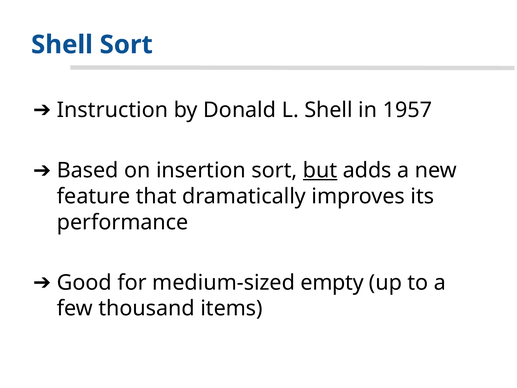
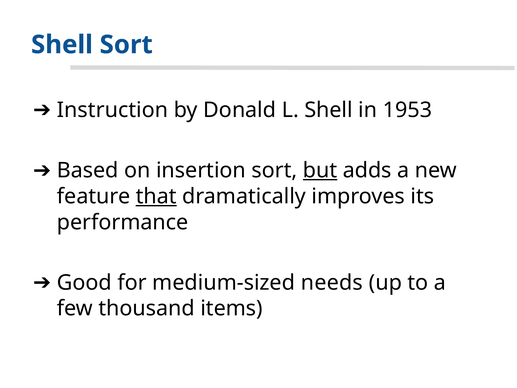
1957: 1957 -> 1953
that underline: none -> present
empty: empty -> needs
